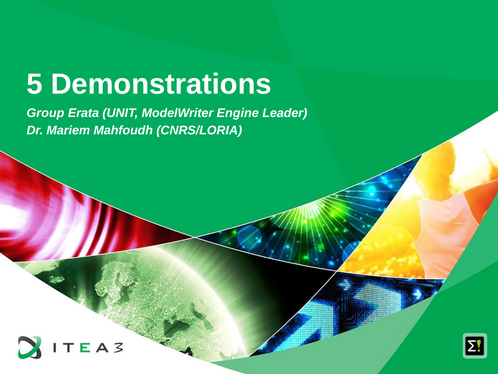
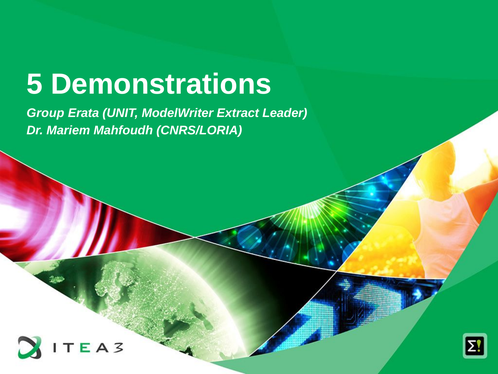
Engine: Engine -> Extract
